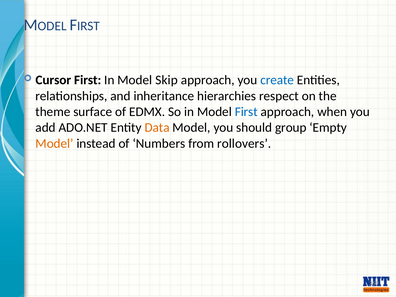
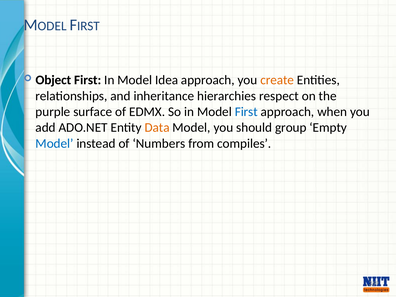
Cursor: Cursor -> Object
Skip: Skip -> Idea
create colour: blue -> orange
theme: theme -> purple
Model at (54, 143) colour: orange -> blue
rollovers: rollovers -> compiles
